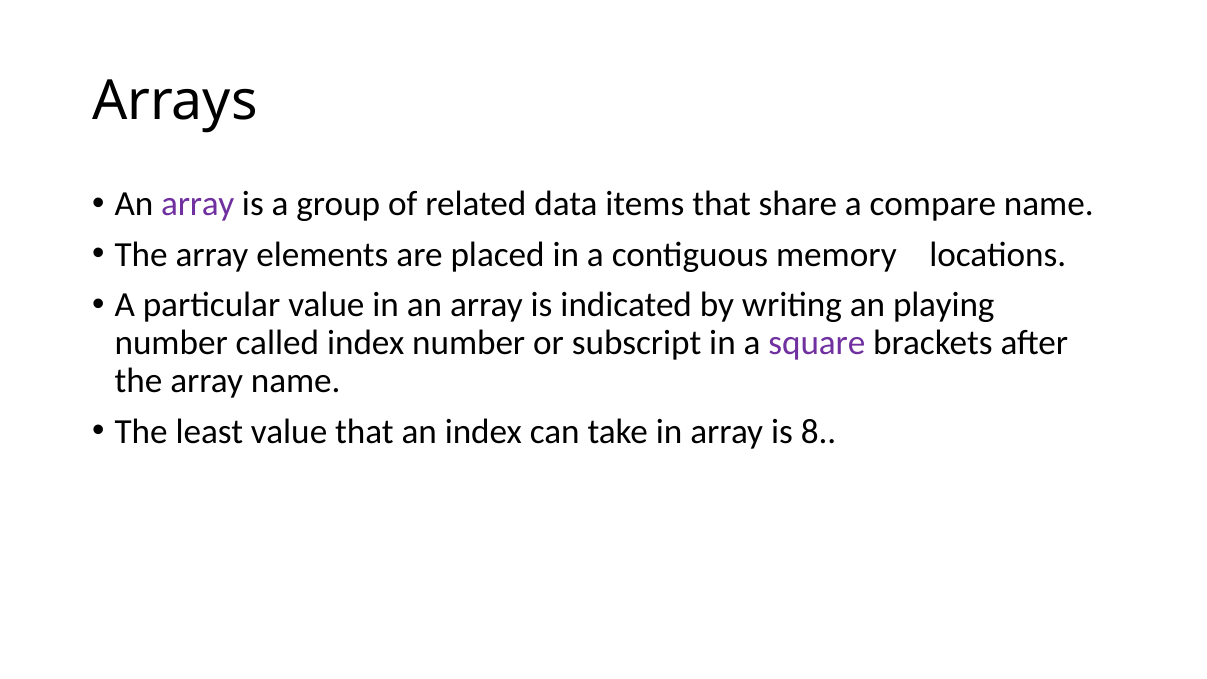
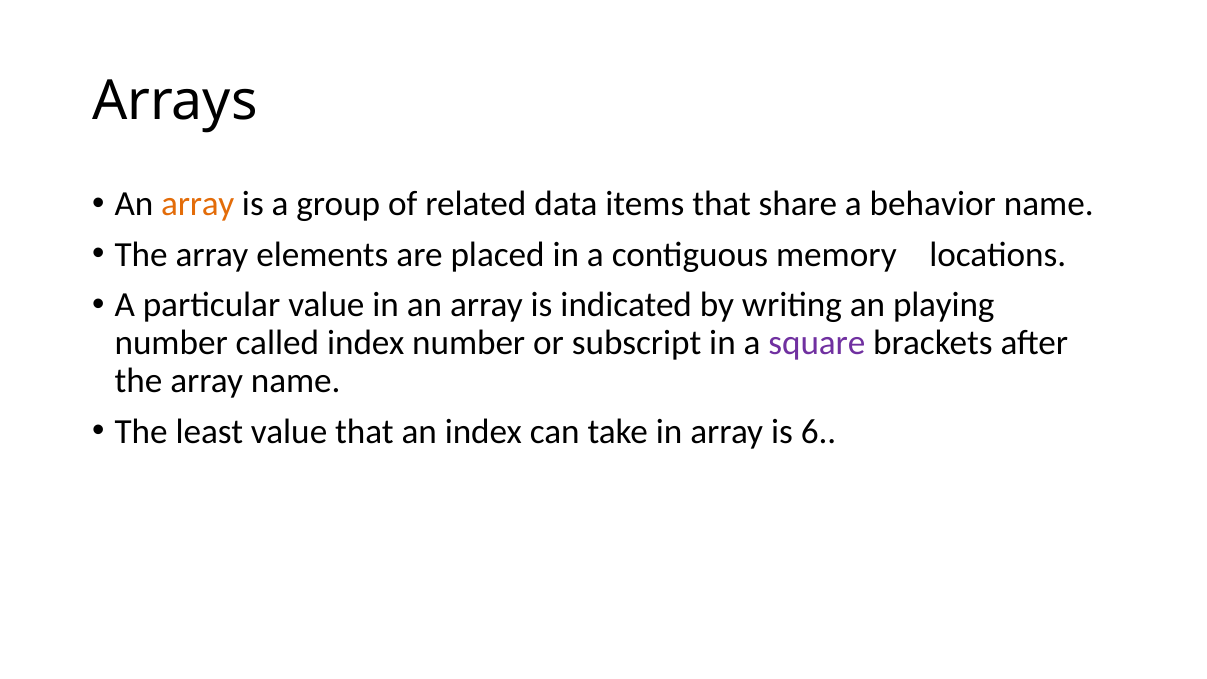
array at (198, 204) colour: purple -> orange
compare: compare -> behavior
8: 8 -> 6
